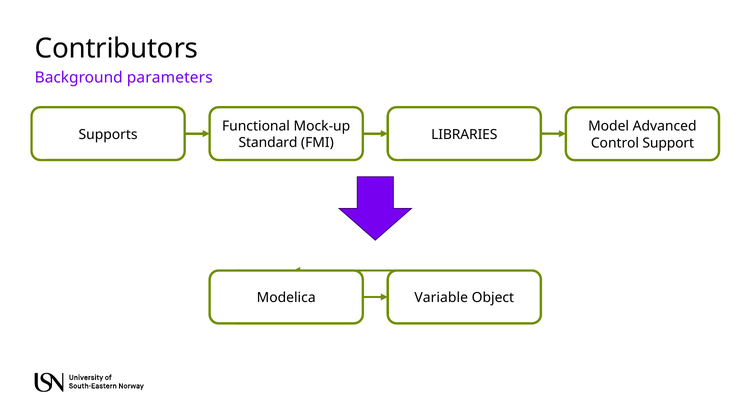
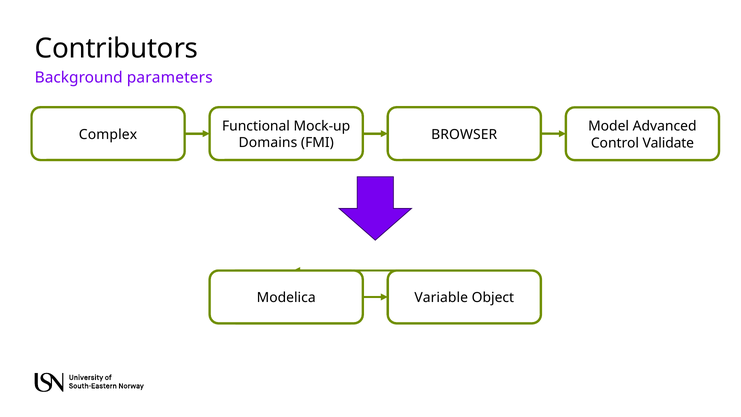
Supports: Supports -> Complex
LIBRARIES: LIBRARIES -> BROWSER
Standard: Standard -> Domains
Support: Support -> Validate
